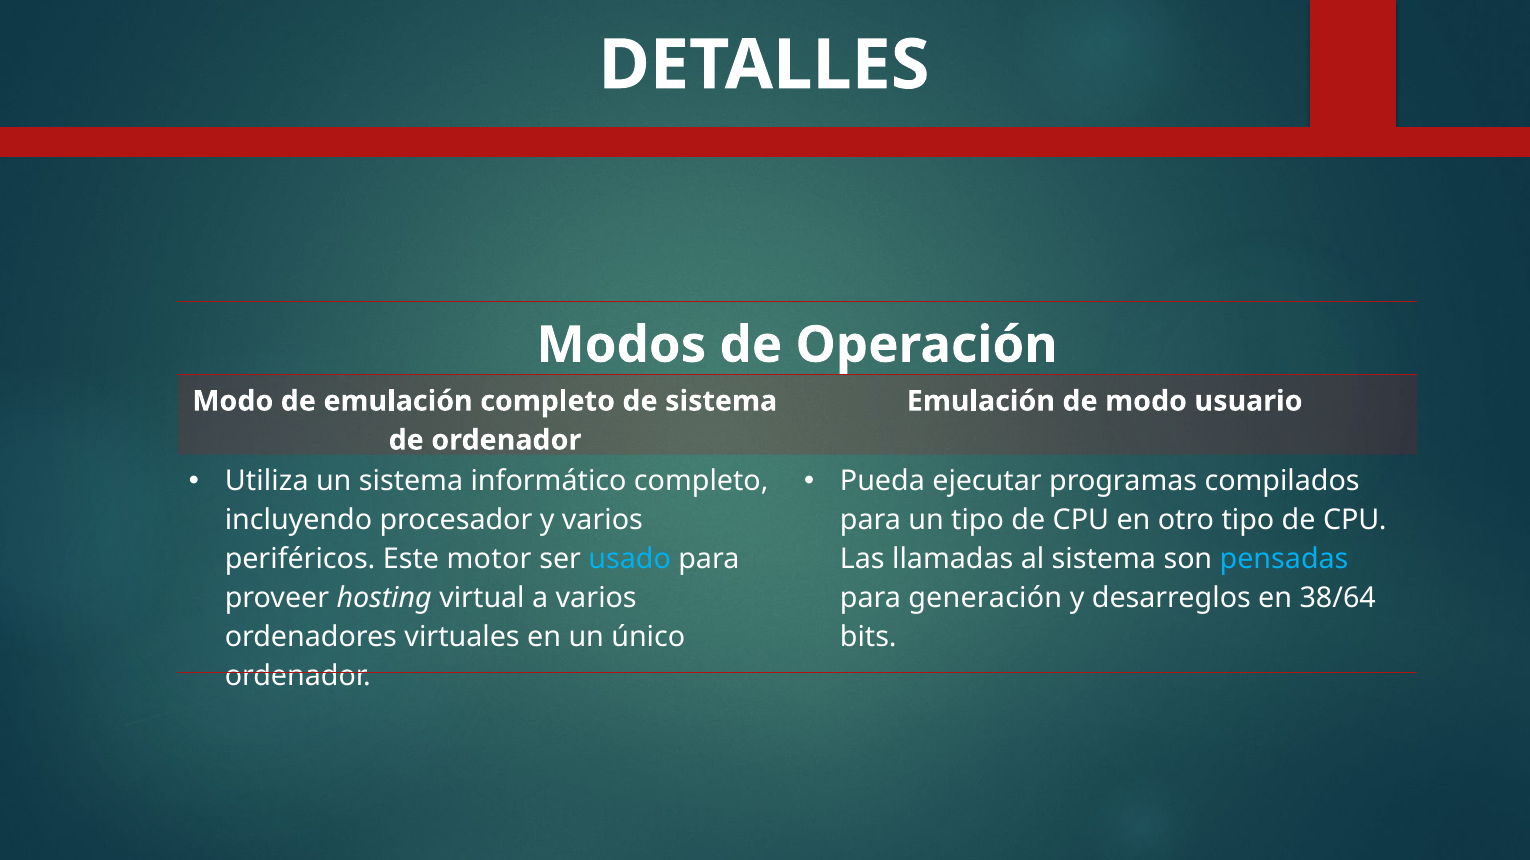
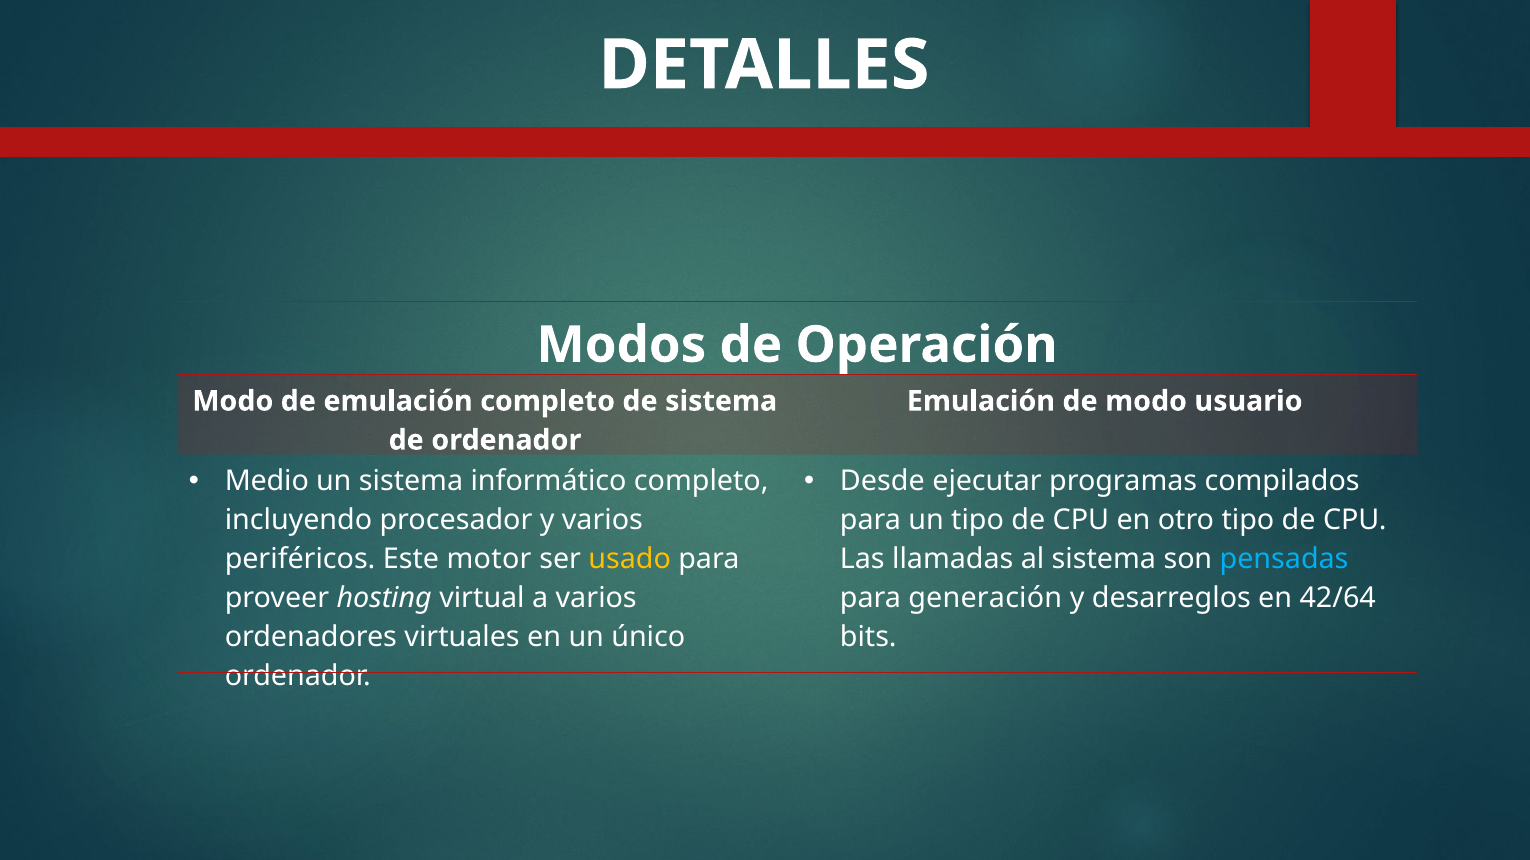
Utiliza: Utiliza -> Medio
Pueda: Pueda -> Desde
usado colour: light blue -> yellow
38/64: 38/64 -> 42/64
